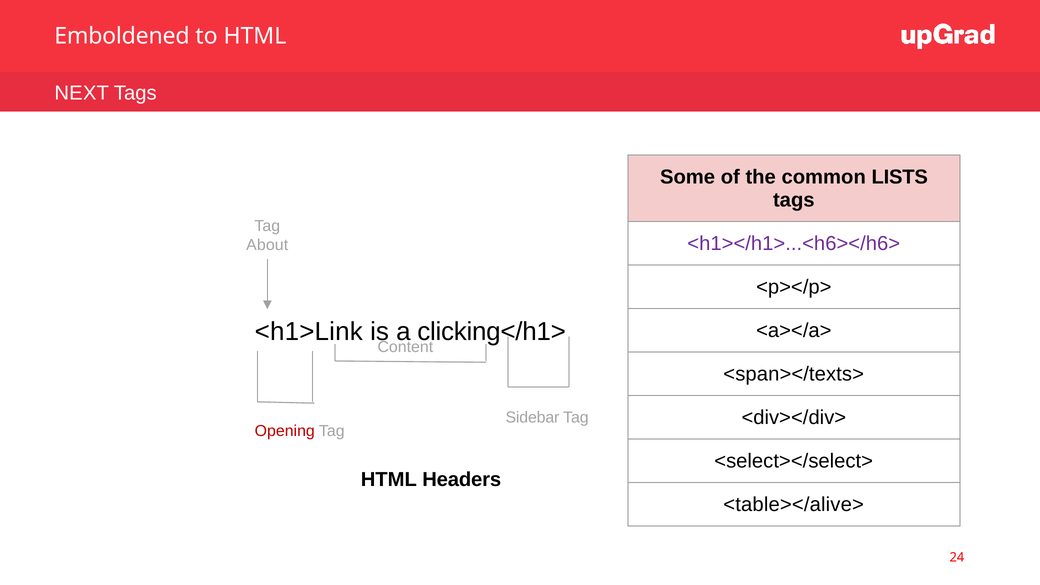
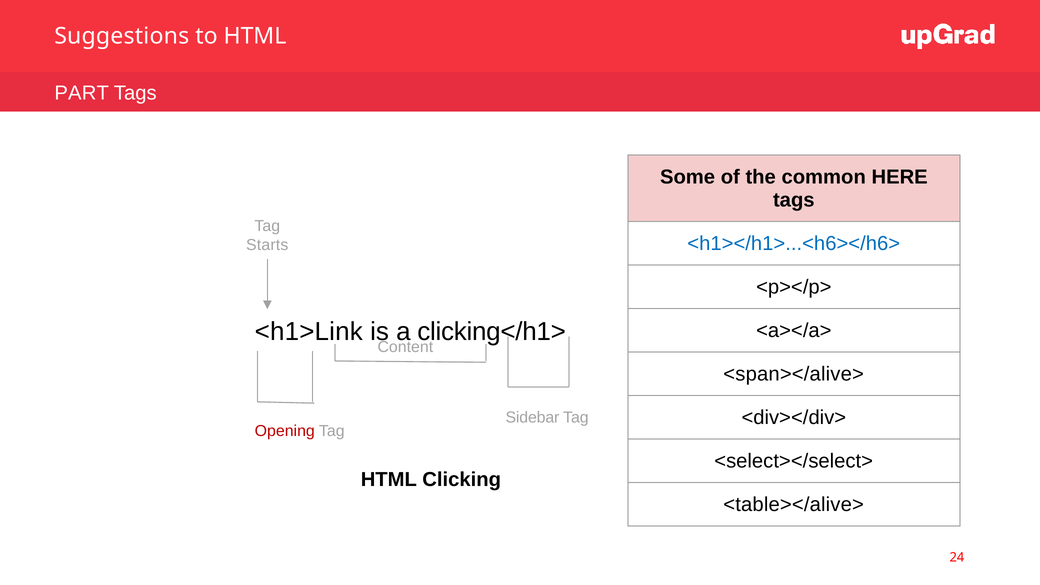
Emboldened: Emboldened -> Suggestions
NEXT: NEXT -> PART
LISTS: LISTS -> HERE
<h1></h1>...<h6></h6> colour: purple -> blue
About: About -> Starts
<span></texts>: <span></texts> -> <span></alive>
Headers: Headers -> Clicking
